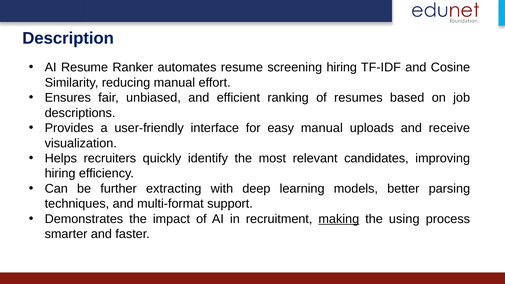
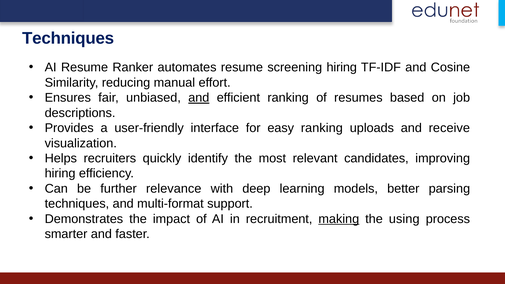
Description at (68, 38): Description -> Techniques
and at (199, 98) underline: none -> present
easy manual: manual -> ranking
extracting: extracting -> relevance
